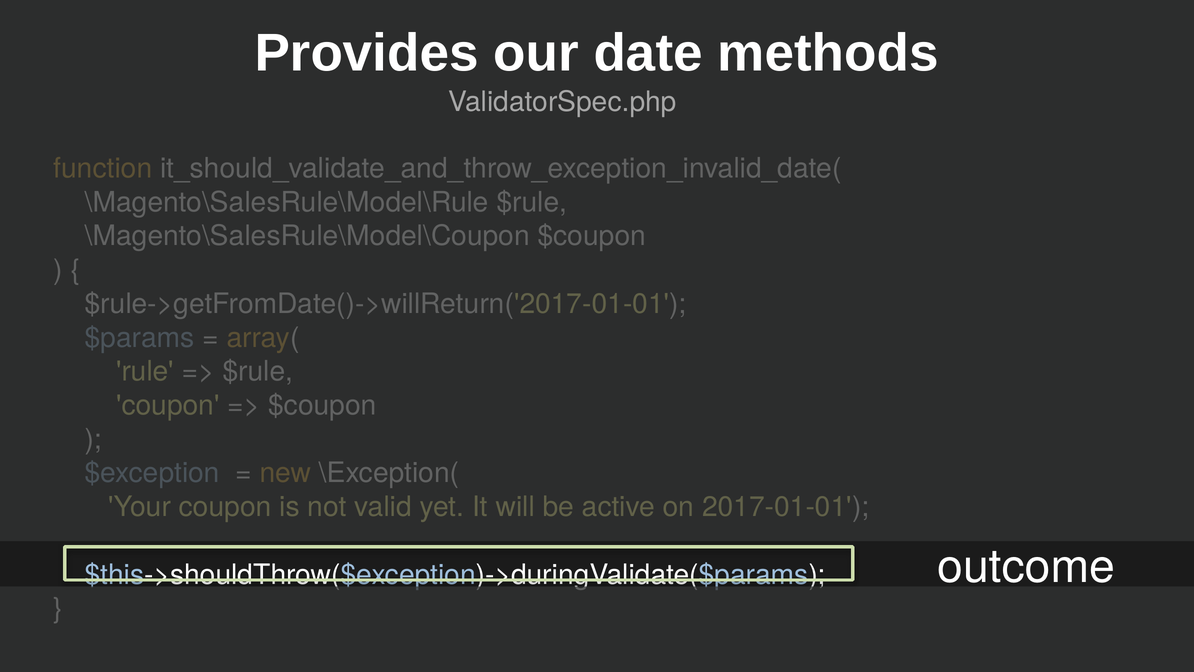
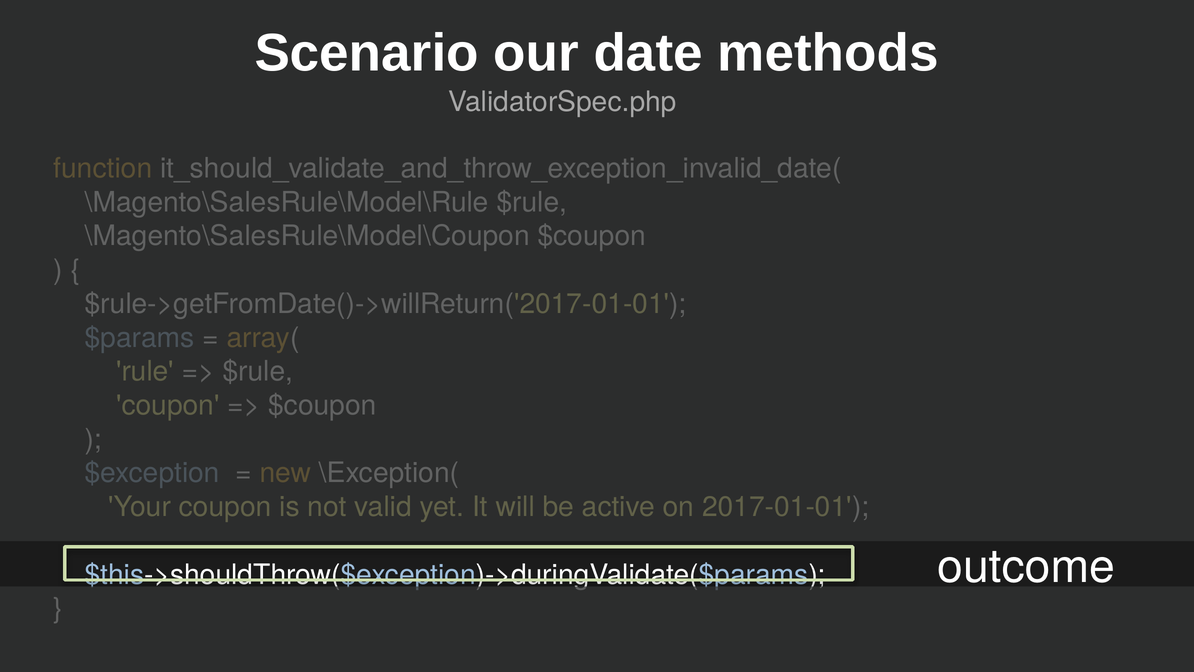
Provides: Provides -> Scenario
